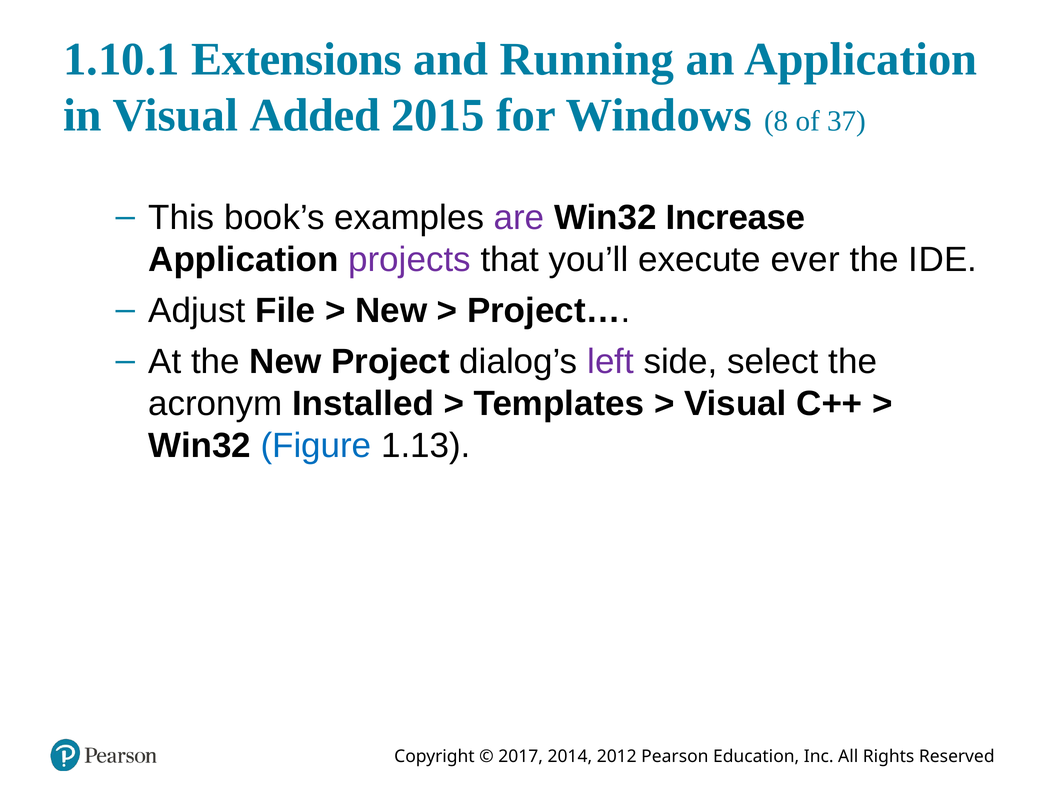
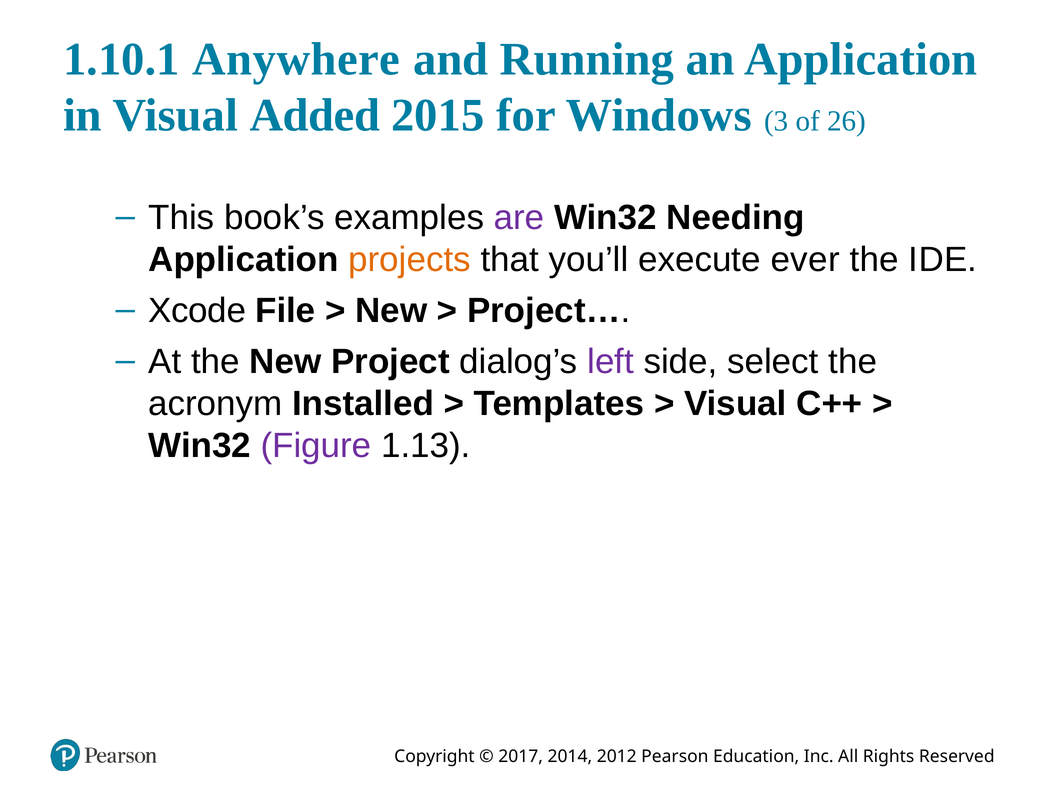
Extensions: Extensions -> Anywhere
8: 8 -> 3
37: 37 -> 26
Increase: Increase -> Needing
projects colour: purple -> orange
Adjust: Adjust -> Xcode
Figure colour: blue -> purple
